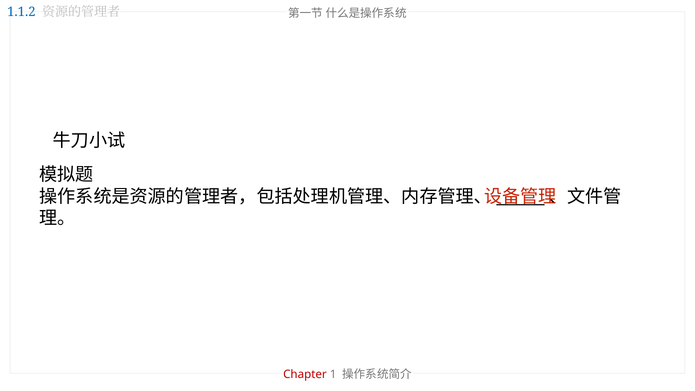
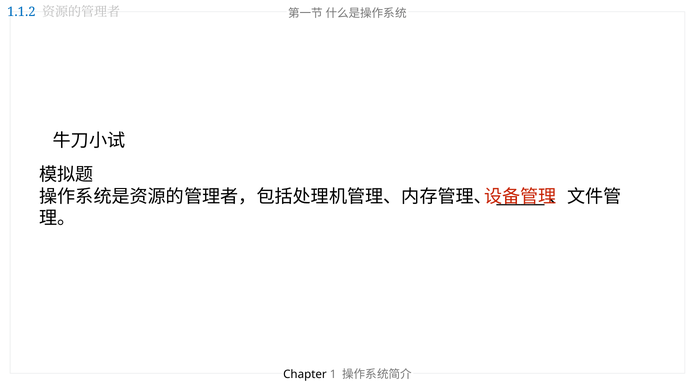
Chapter colour: red -> black
